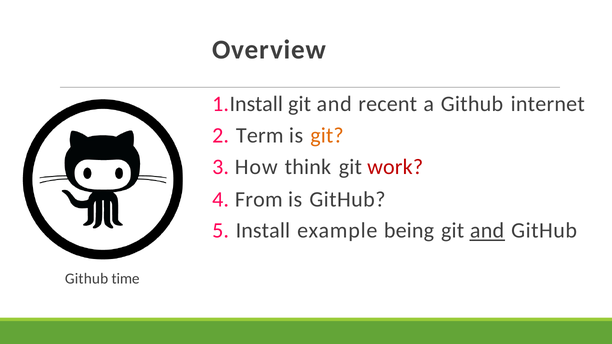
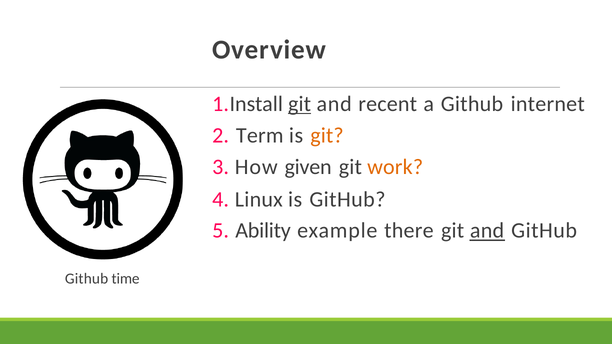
git at (300, 104) underline: none -> present
think: think -> given
work colour: red -> orange
From: From -> Linux
Install: Install -> Ability
being: being -> there
